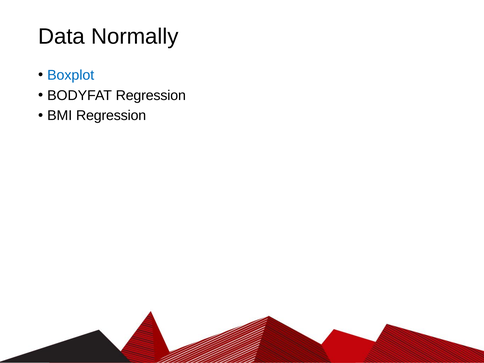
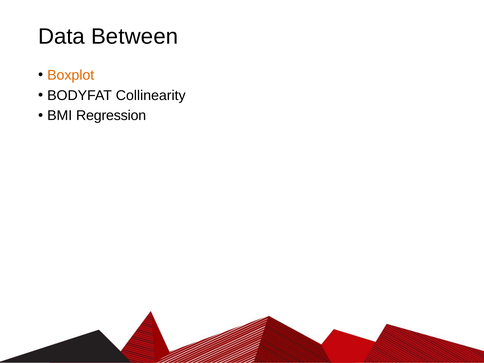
Normally: Normally -> Between
Boxplot colour: blue -> orange
BODYFAT Regression: Regression -> Collinearity
